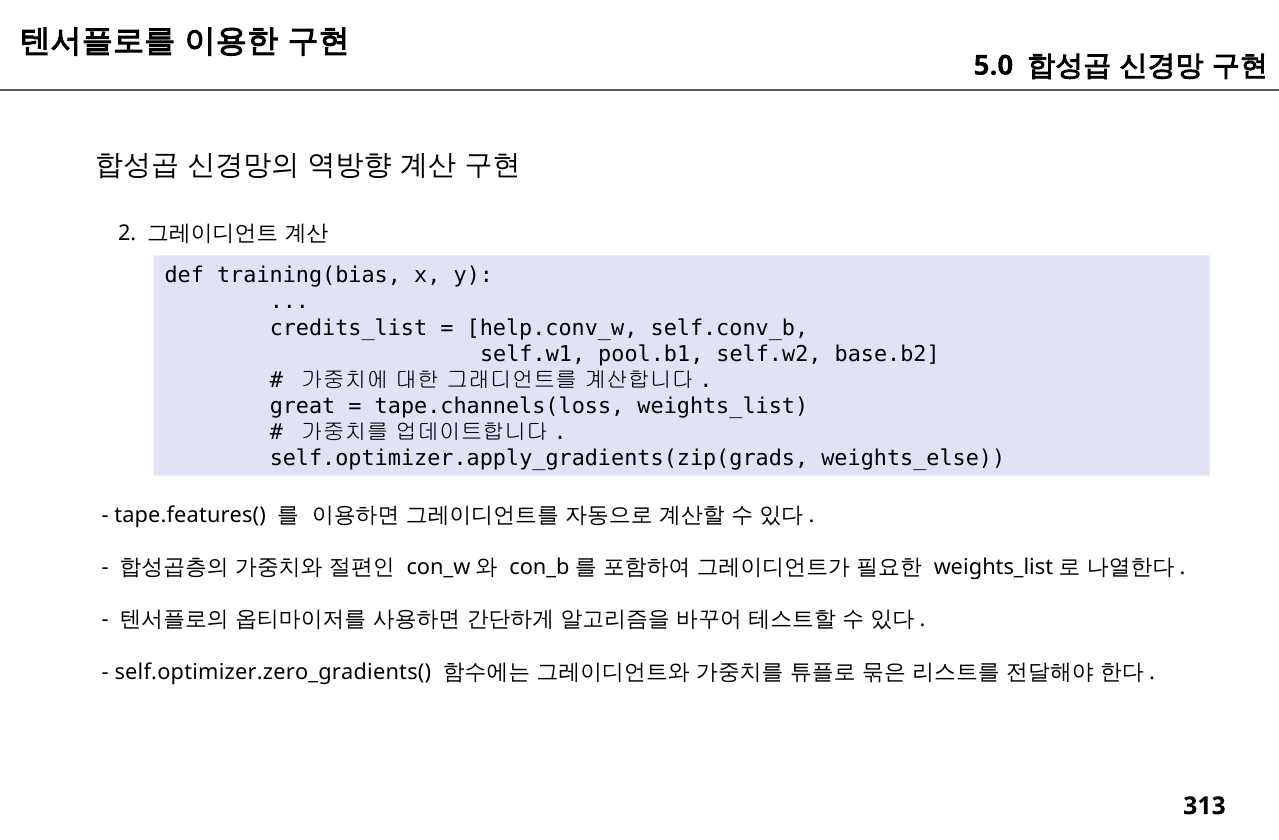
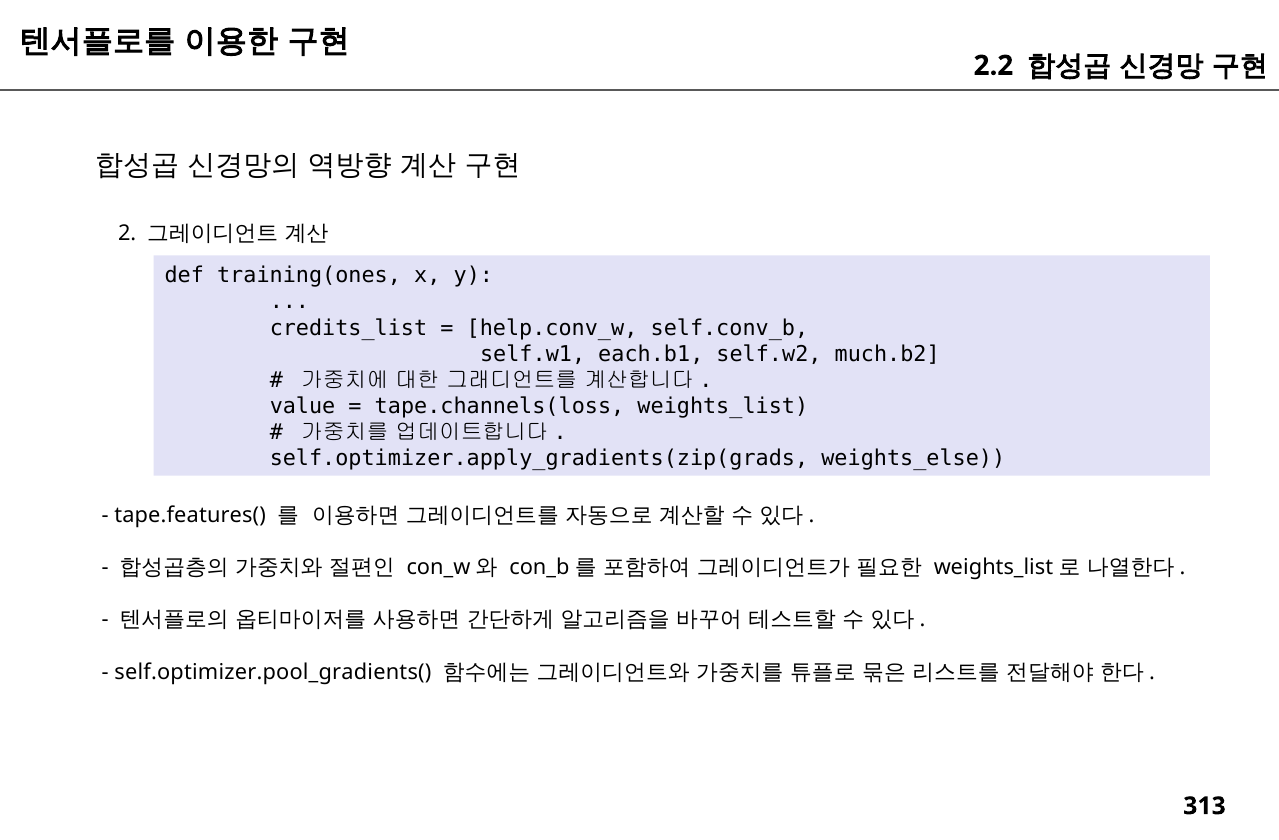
5.0: 5.0 -> 2.2
training(bias: training(bias -> training(ones
pool.b1: pool.b1 -> each.b1
base.b2: base.b2 -> much.b2
great: great -> value
self.optimizer.zero_gradients(: self.optimizer.zero_gradients( -> self.optimizer.pool_gradients(
